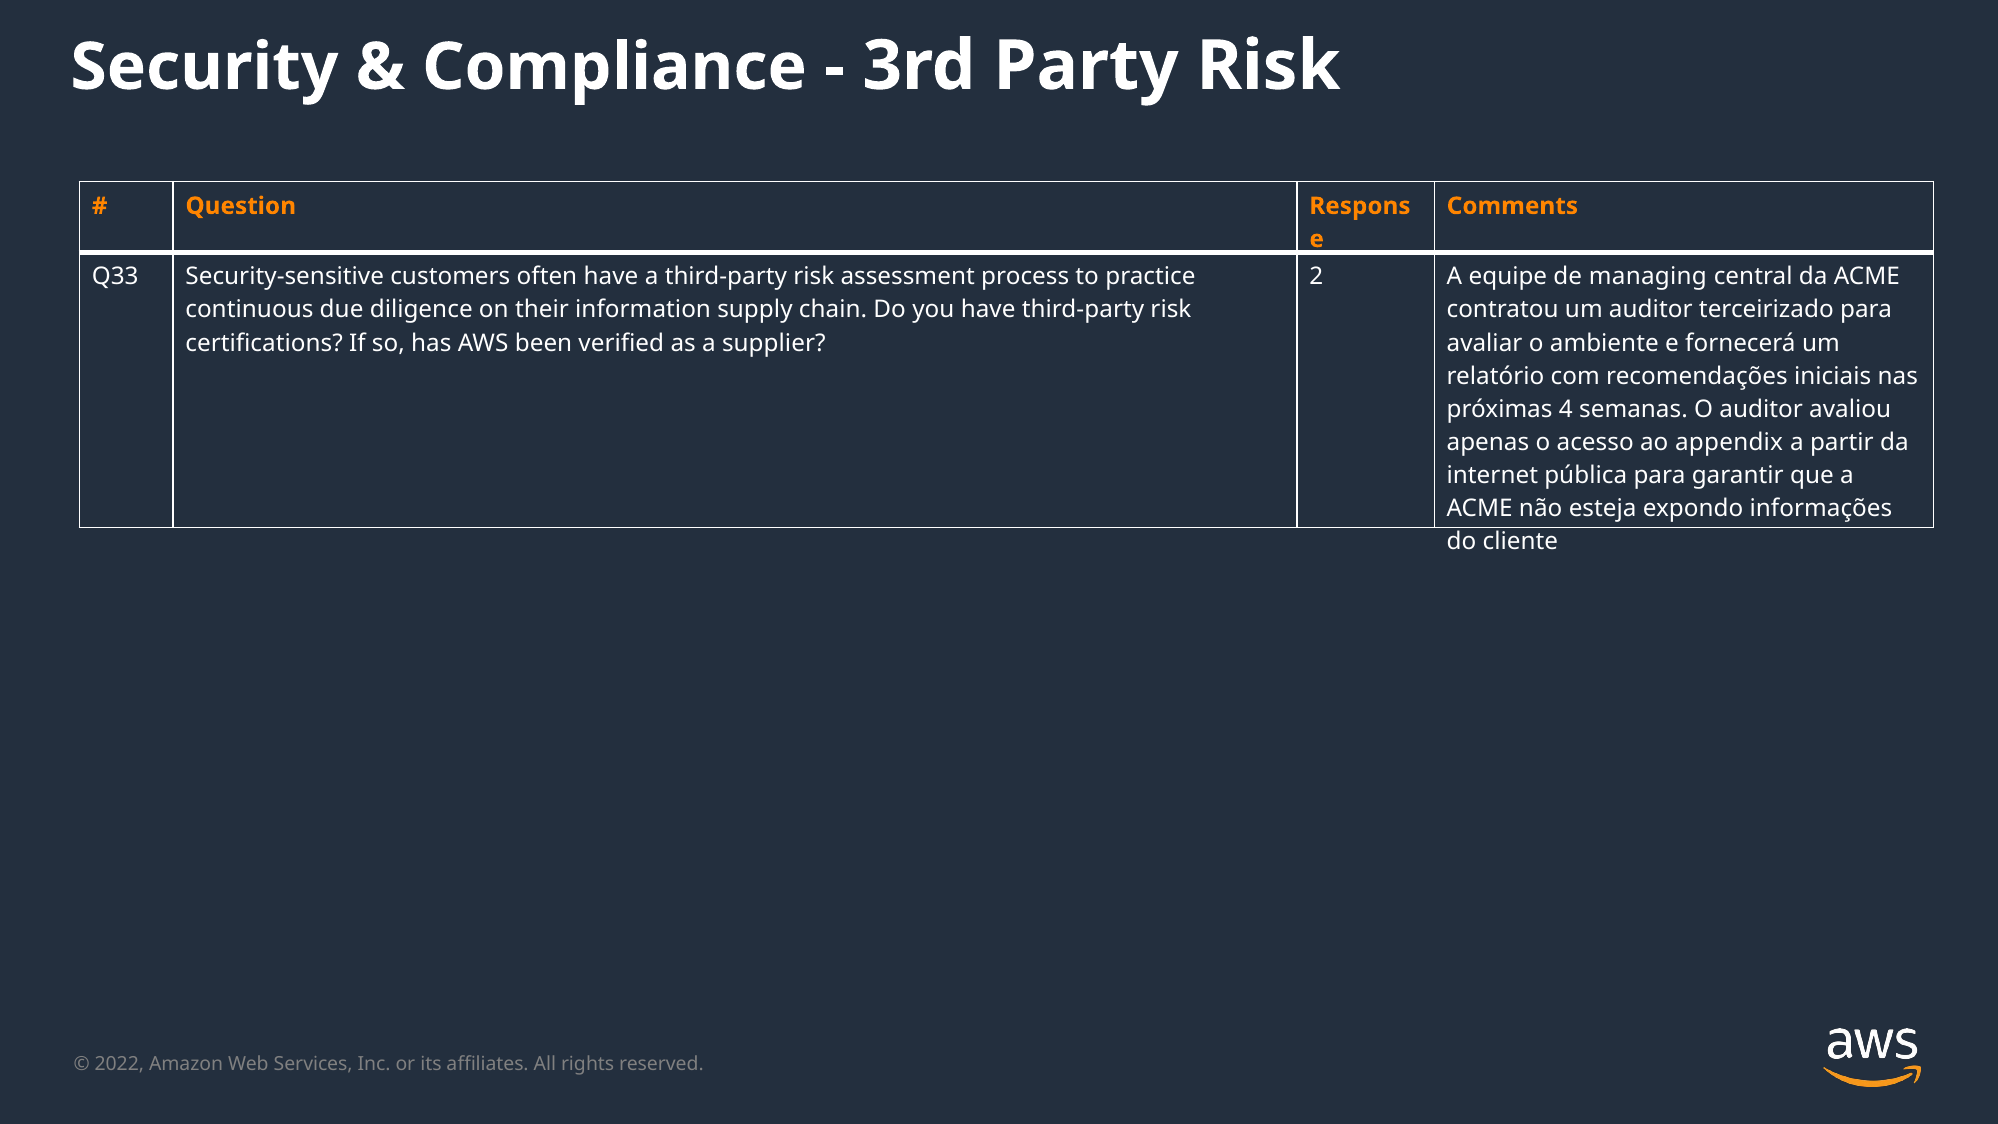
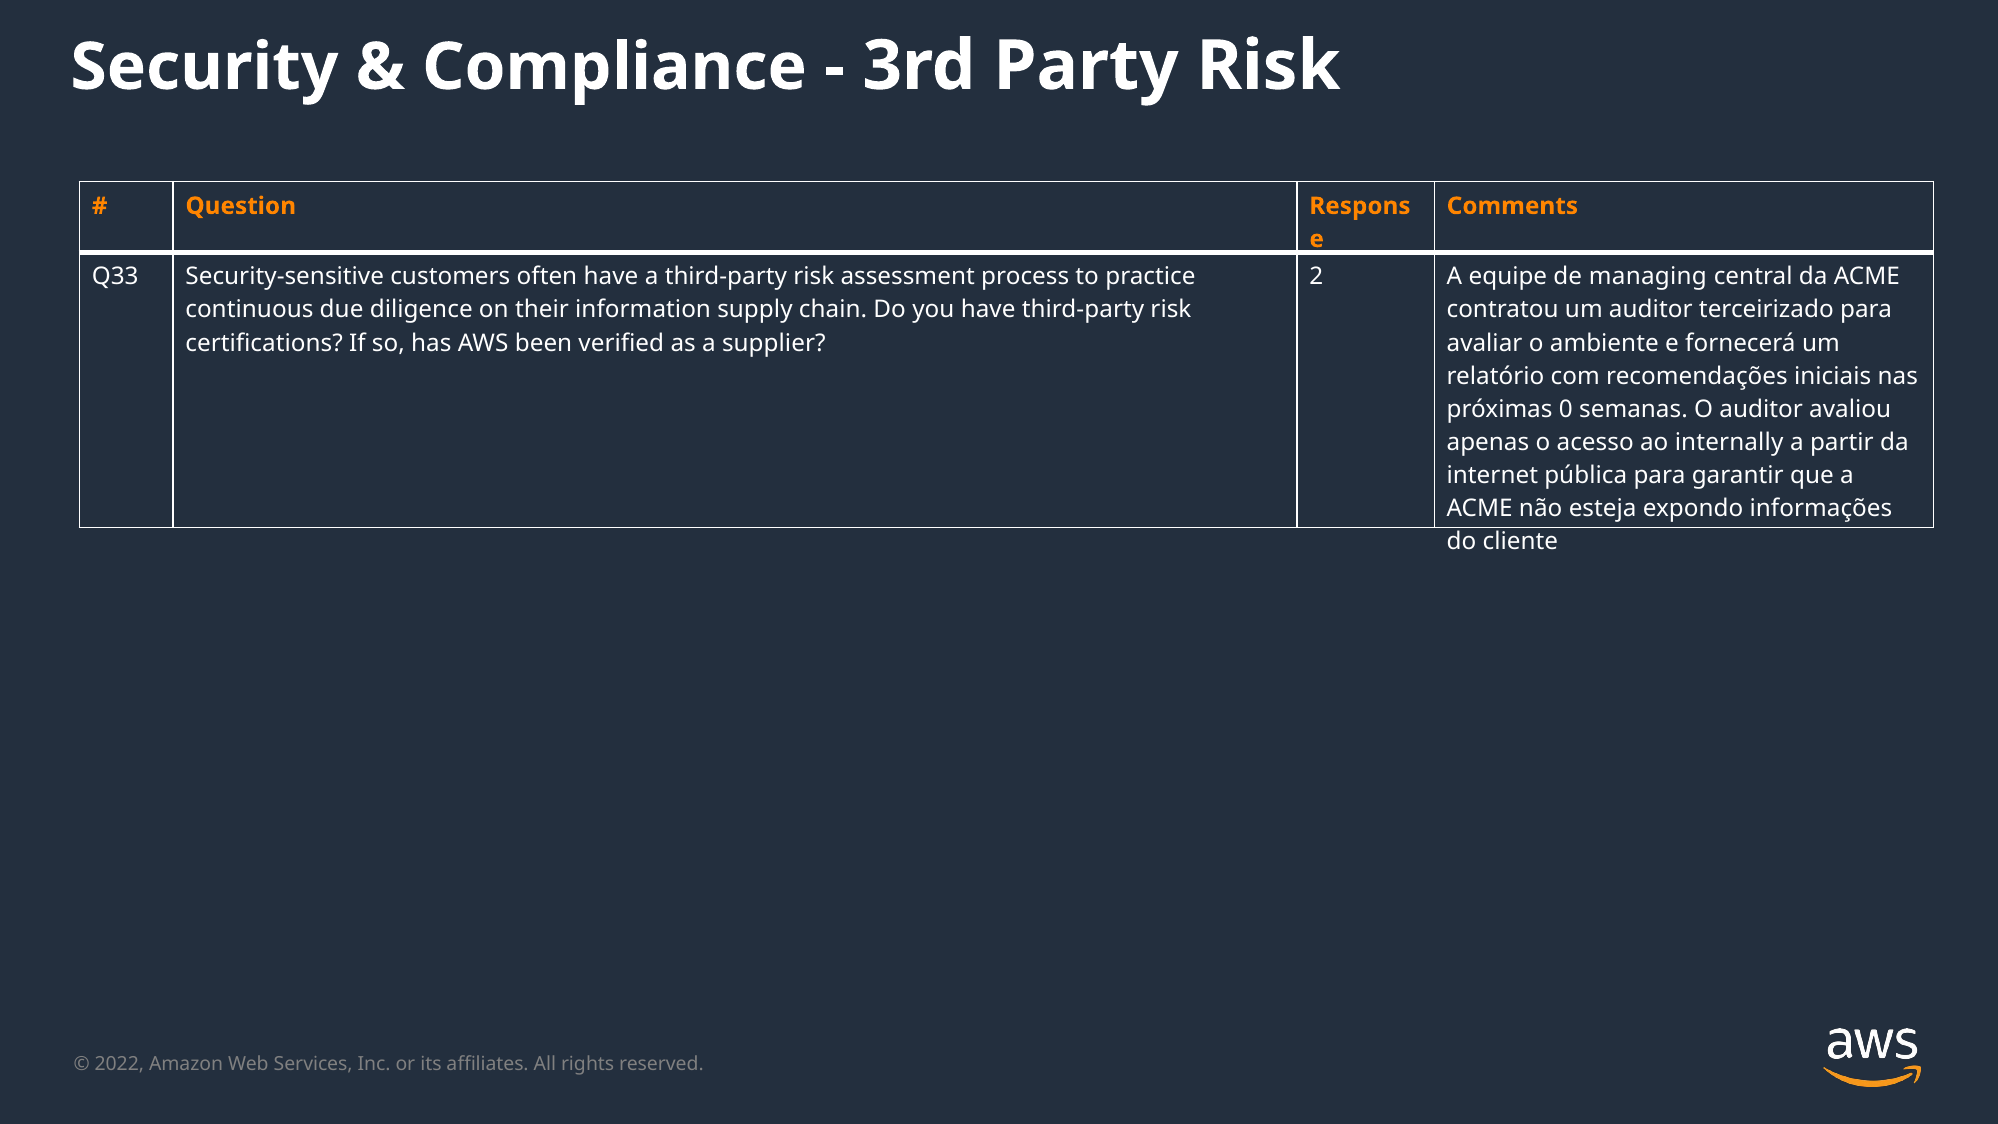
4: 4 -> 0
appendix: appendix -> internally
